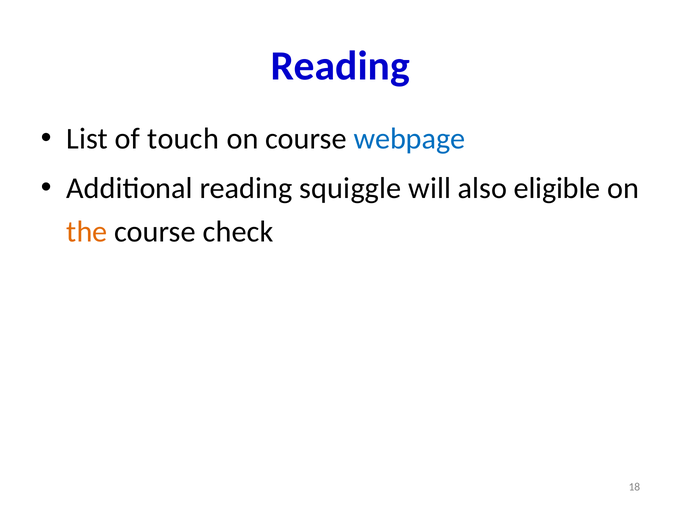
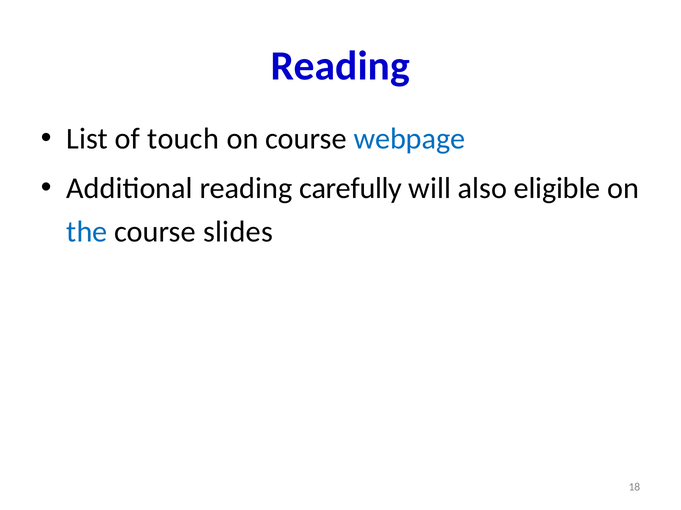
squiggle: squiggle -> carefully
the colour: orange -> blue
check: check -> slides
